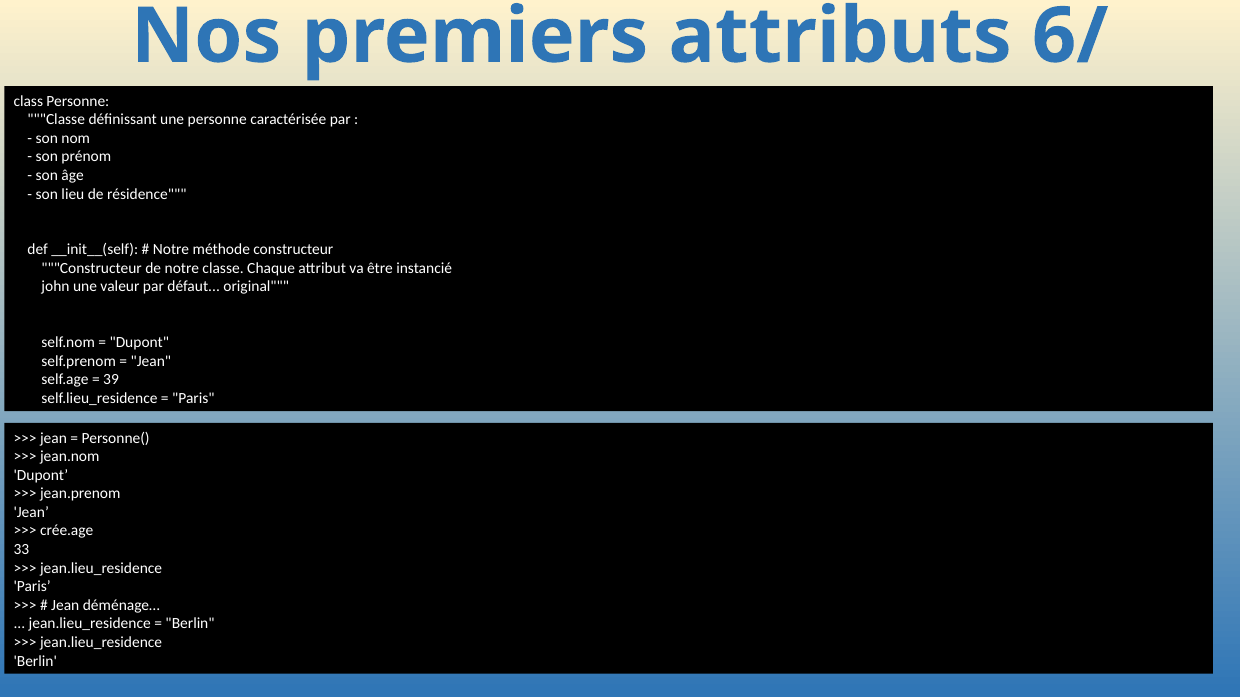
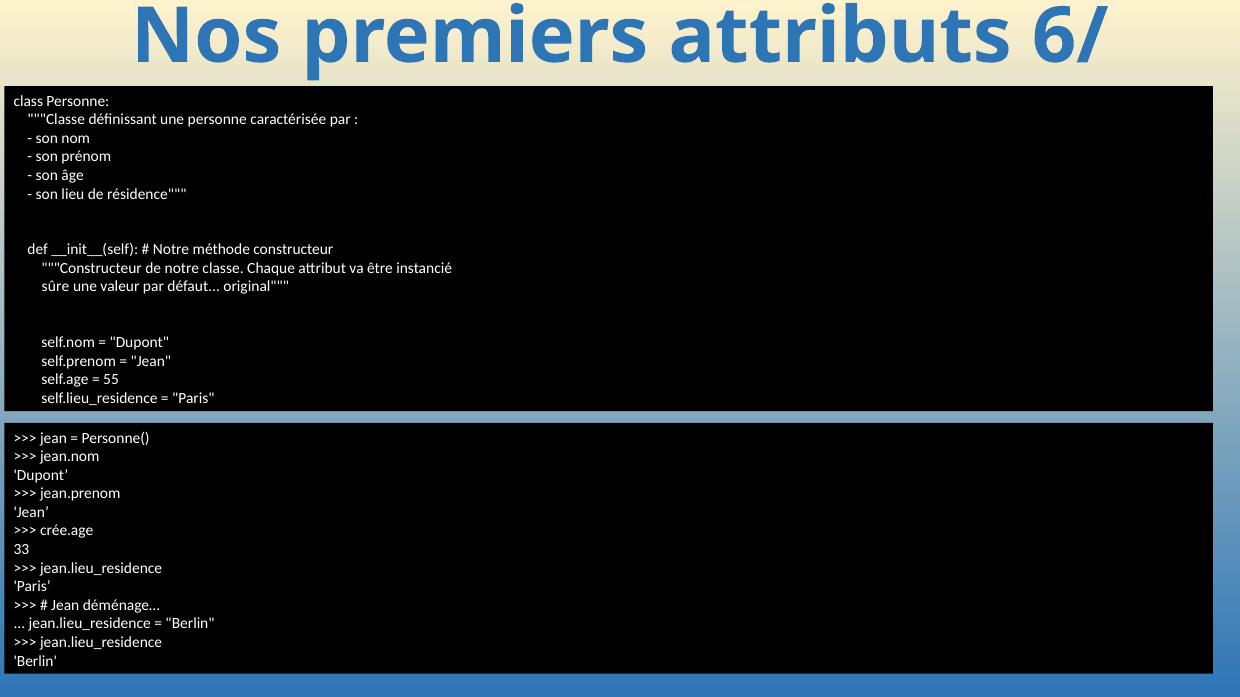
john: john -> sûre
39: 39 -> 55
